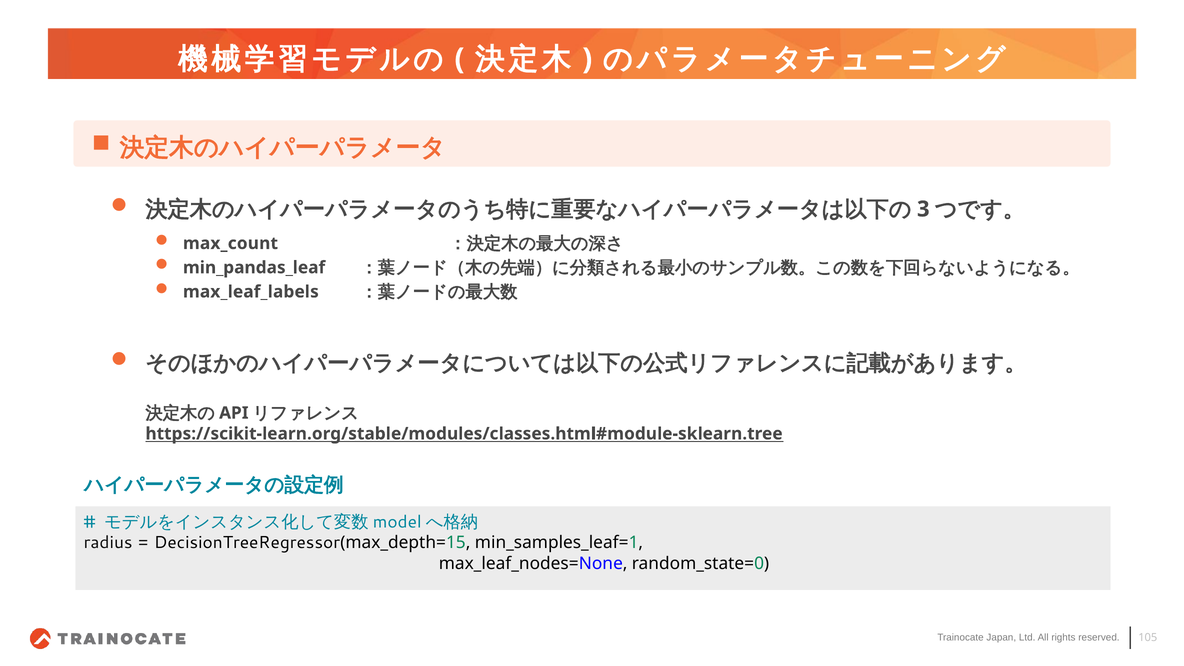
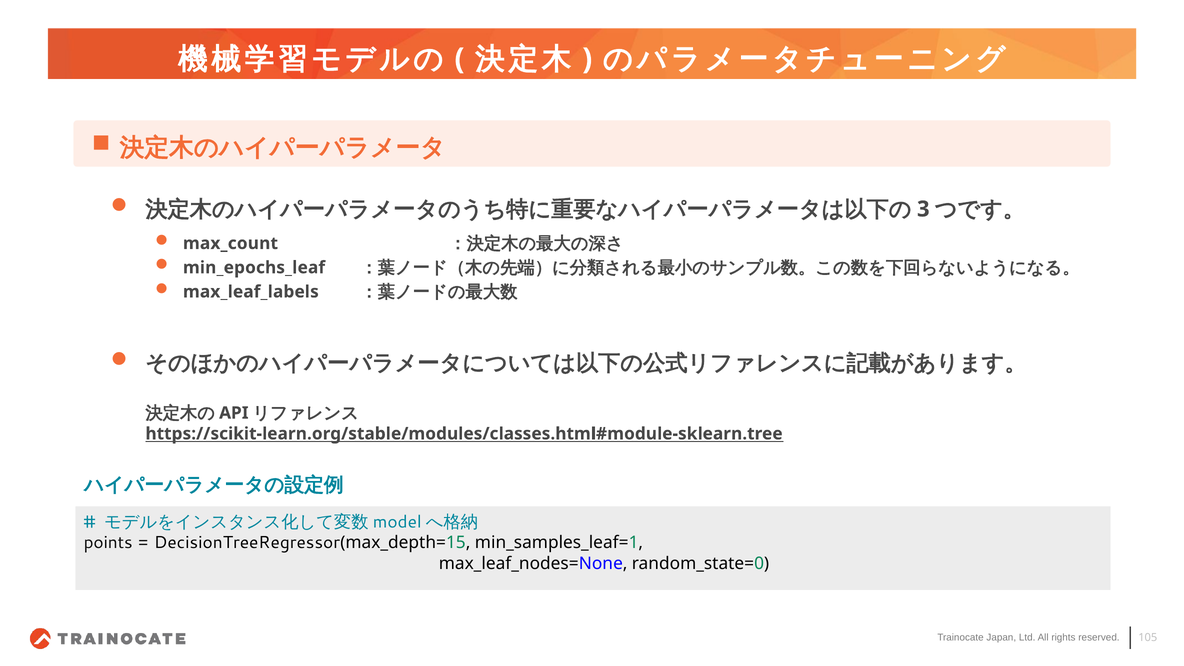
min_pandas_leaf: min_pandas_leaf -> min_epochs_leaf
radius: radius -> points
